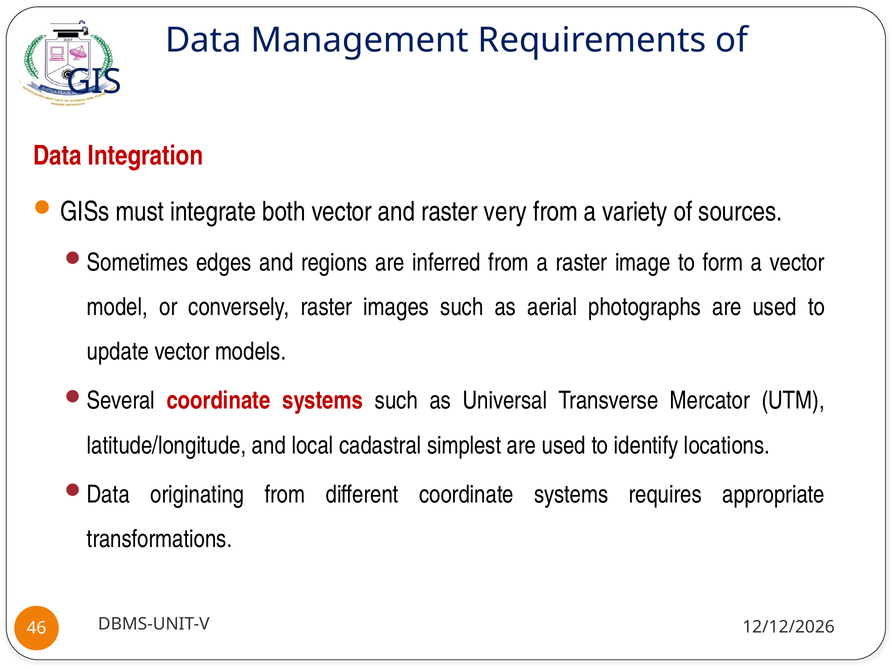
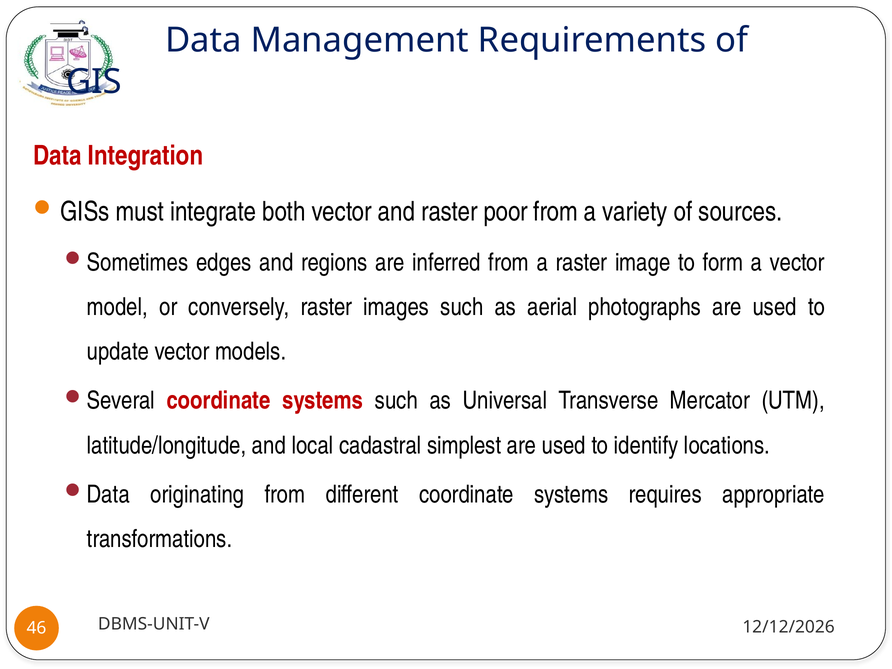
very: very -> poor
